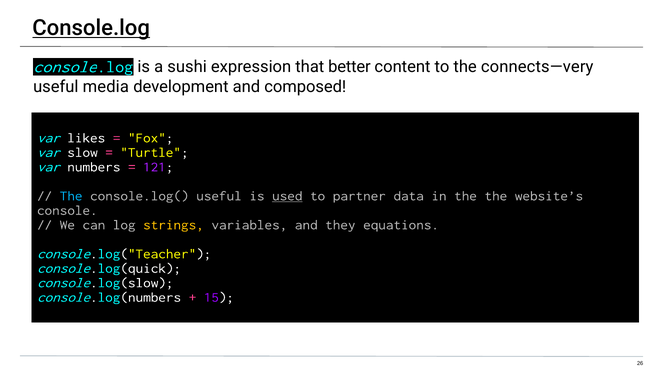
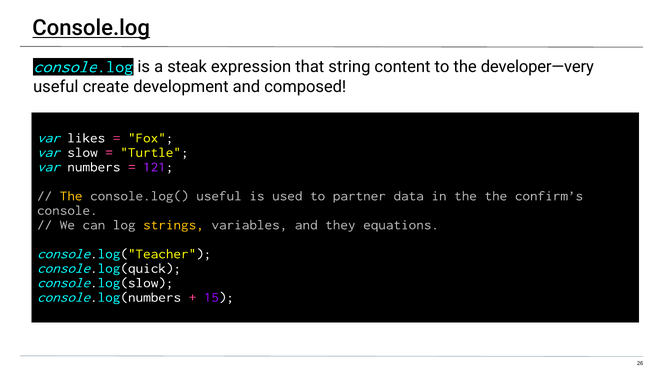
sushi: sushi -> steak
better: better -> string
connects—very: connects—very -> developer—very
media: media -> create
The at (71, 196) colour: light blue -> yellow
used underline: present -> none
website’s: website’s -> confirm’s
